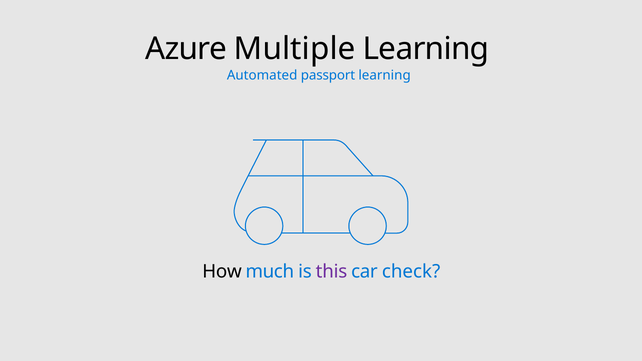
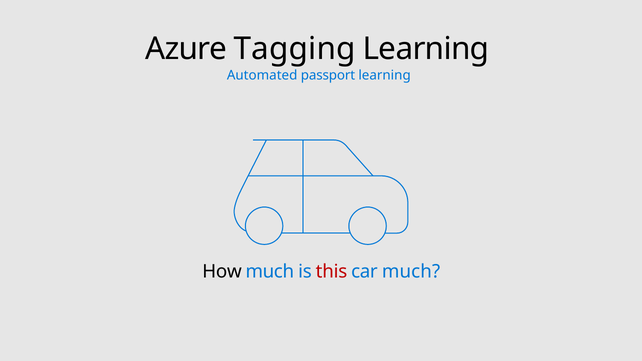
Multiple: Multiple -> Tagging
this colour: purple -> red
car check: check -> much
